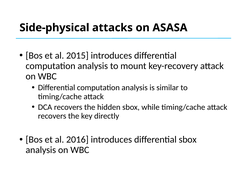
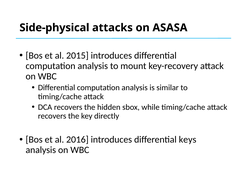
differential sbox: sbox -> keys
